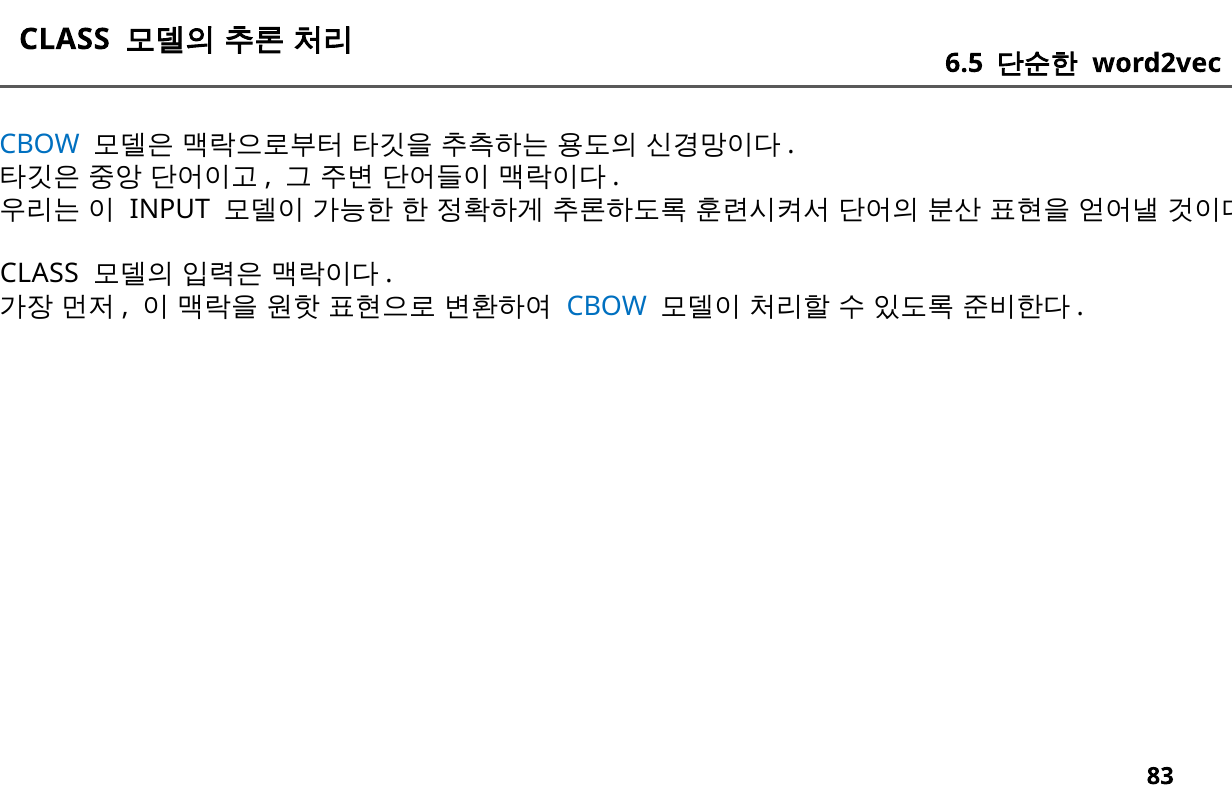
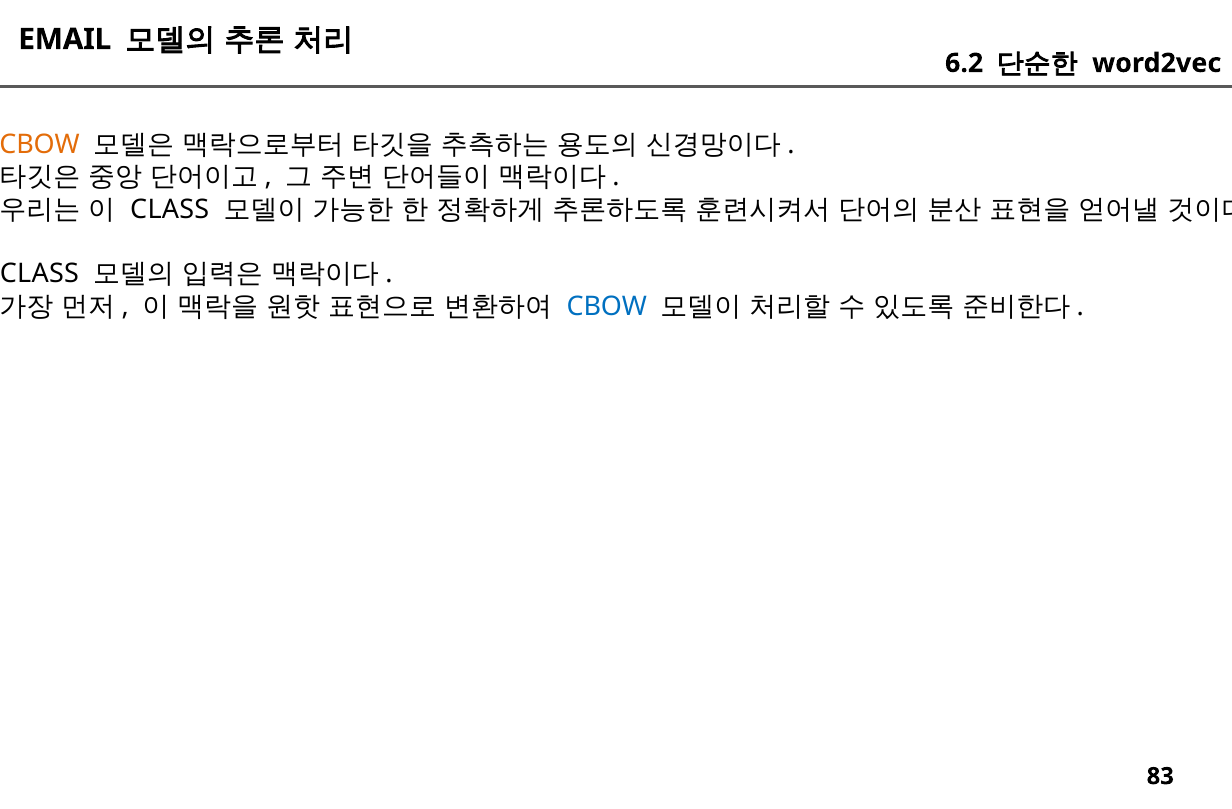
CLASS at (64, 39): CLASS -> EMAIL
6.5: 6.5 -> 6.2
CBOW at (40, 145) colour: blue -> orange
INPUT at (170, 209): INPUT -> CLASS
